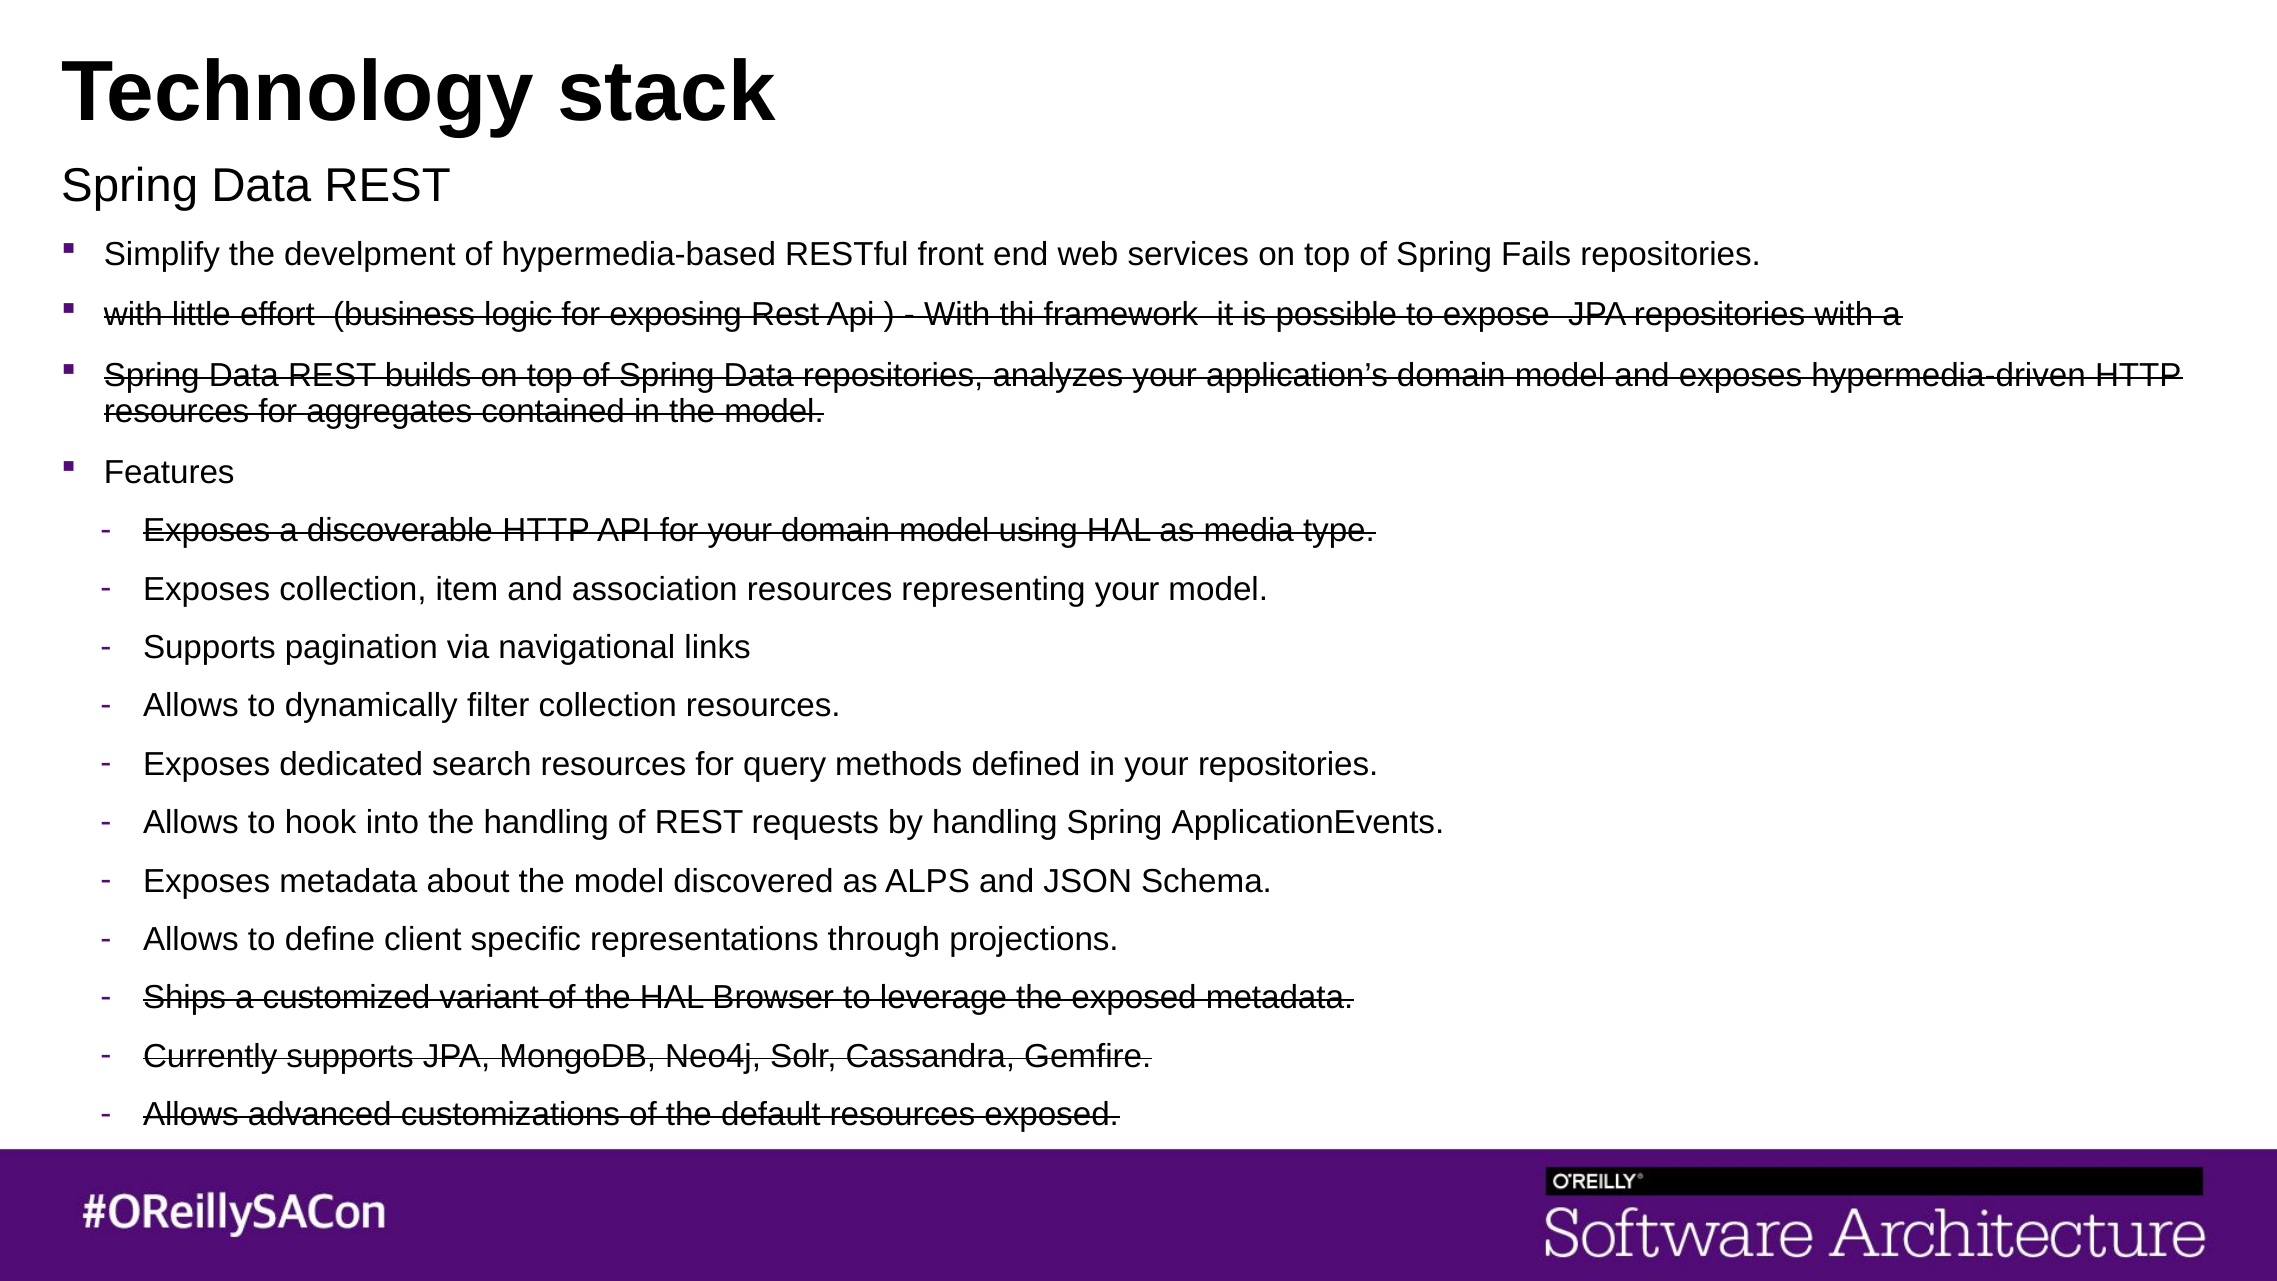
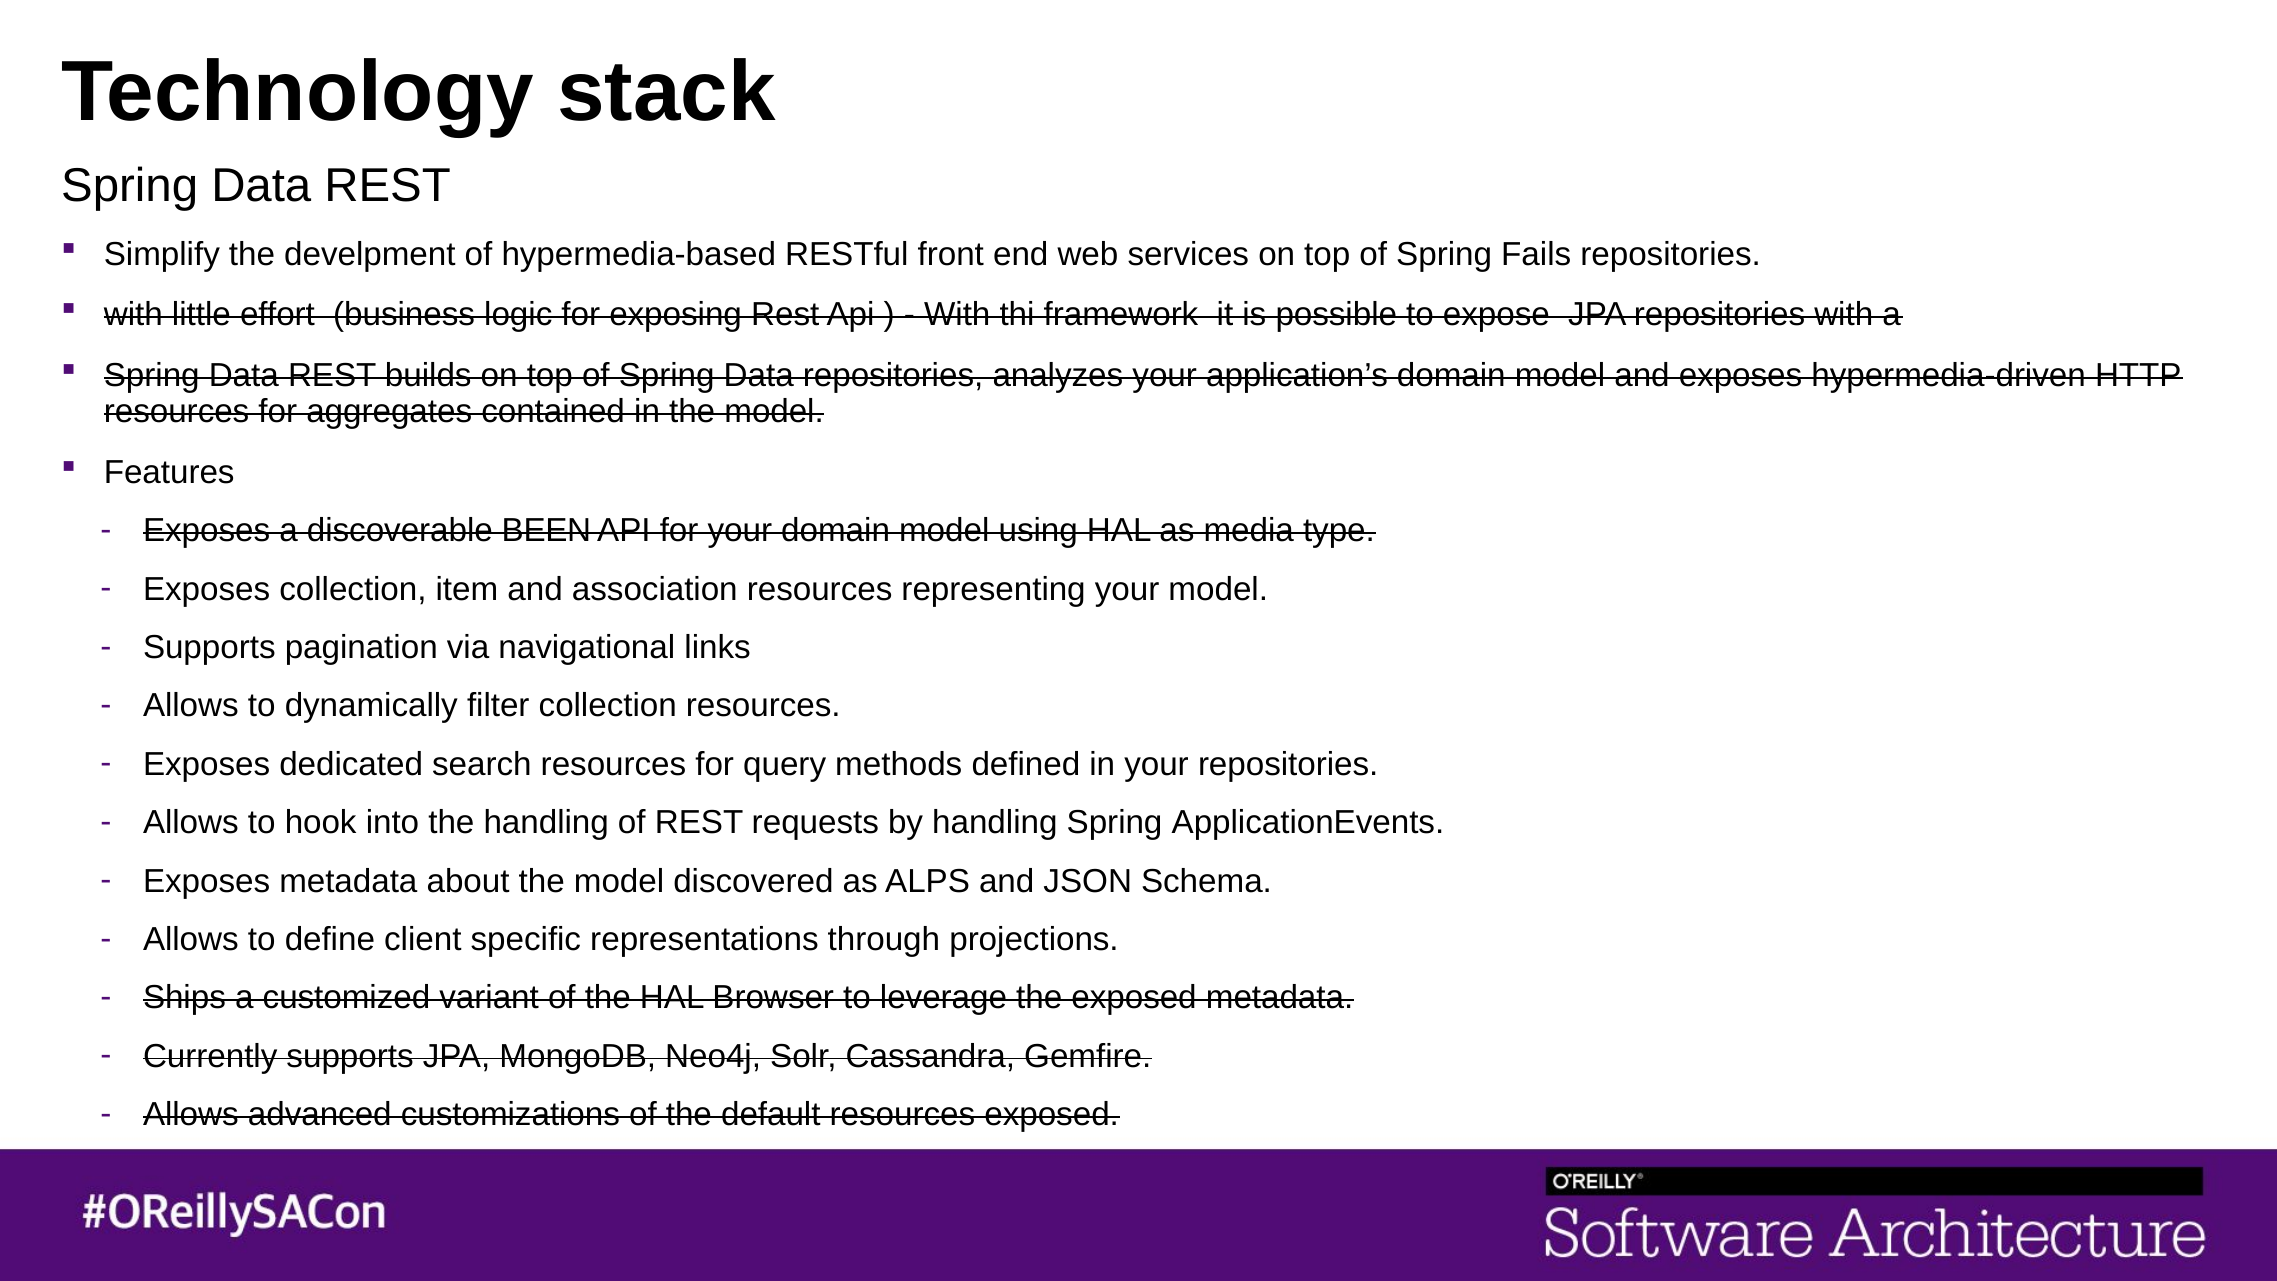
discoverable HTTP: HTTP -> BEEN
